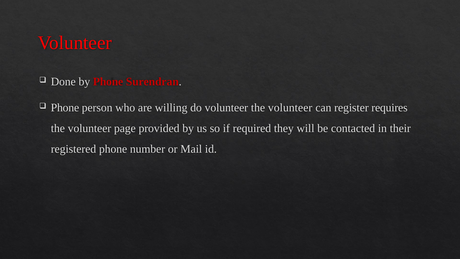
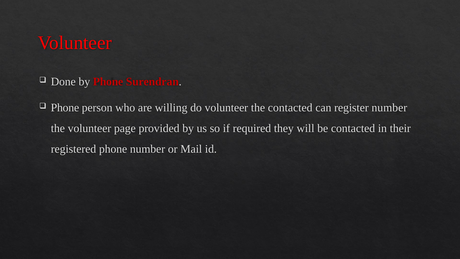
volunteer the volunteer: volunteer -> contacted
register requires: requires -> number
